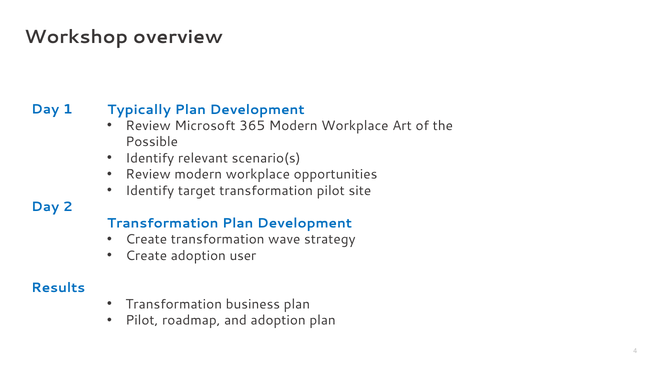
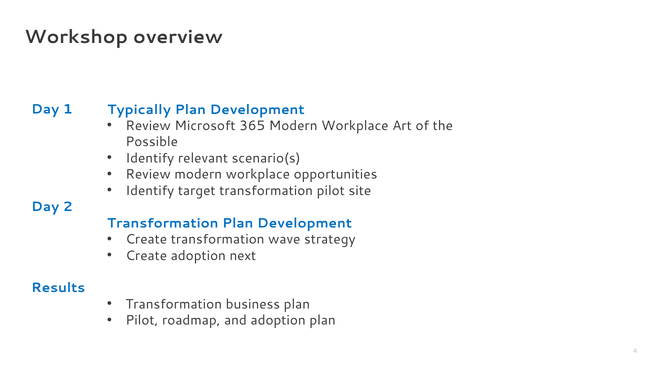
user: user -> next
